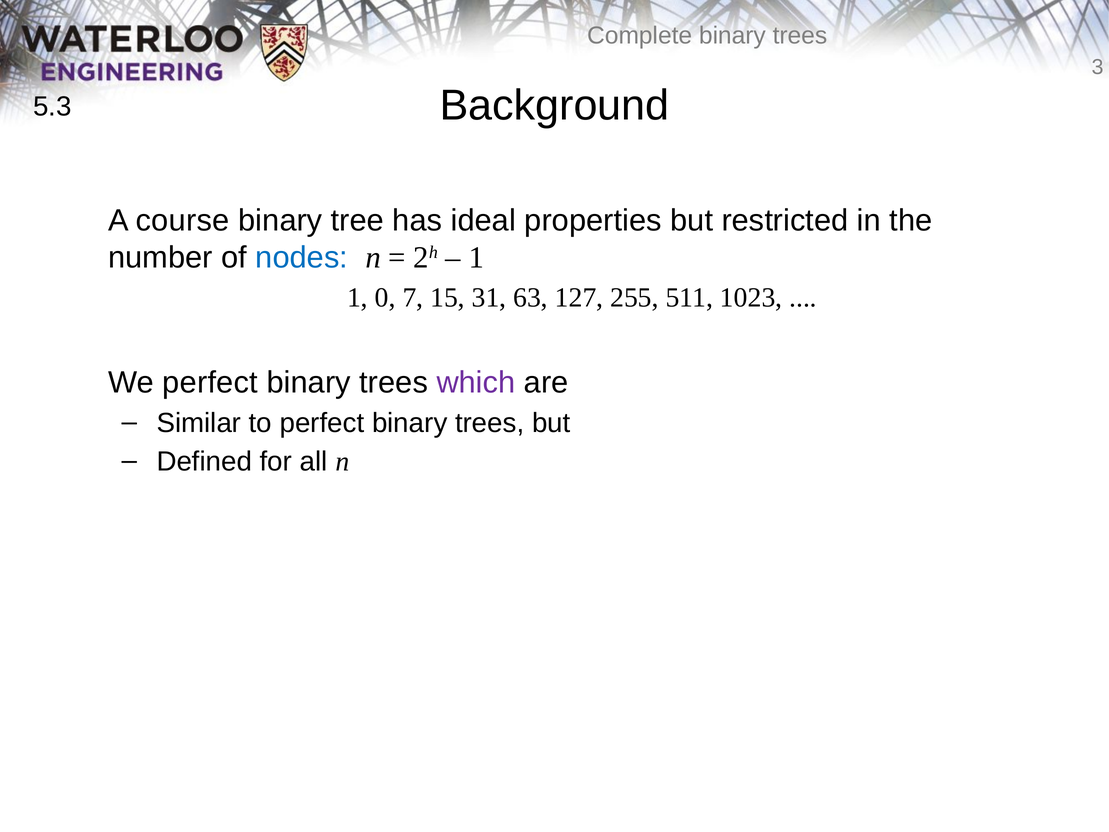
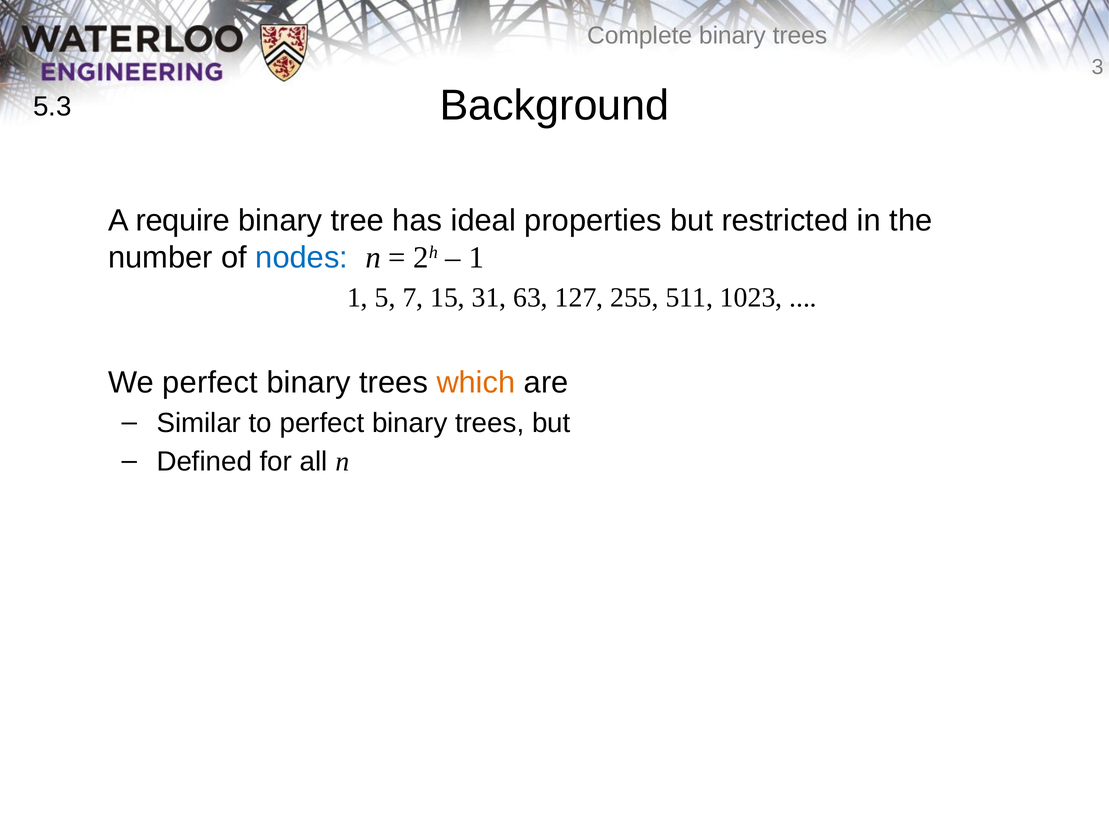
course: course -> require
0: 0 -> 5
which colour: purple -> orange
